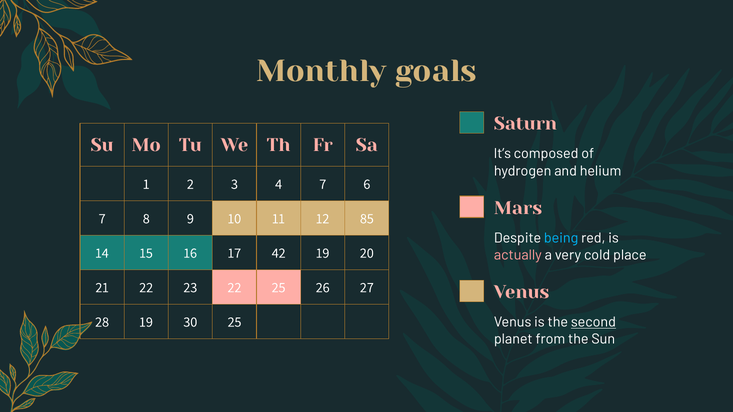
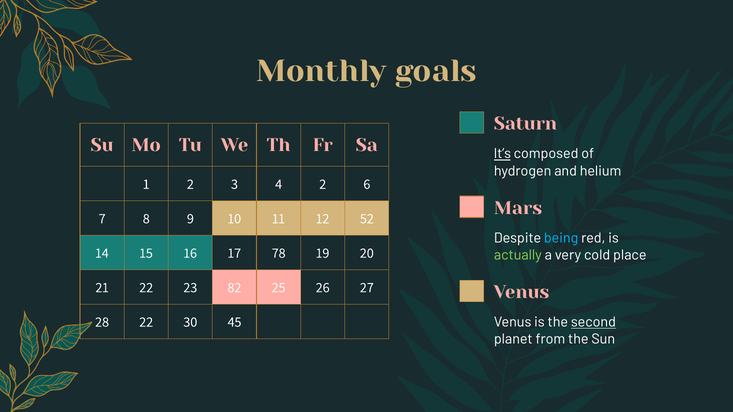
It’s underline: none -> present
4 7: 7 -> 2
85: 85 -> 52
42: 42 -> 78
actually colour: pink -> light green
23 22: 22 -> 82
28 19: 19 -> 22
30 25: 25 -> 45
